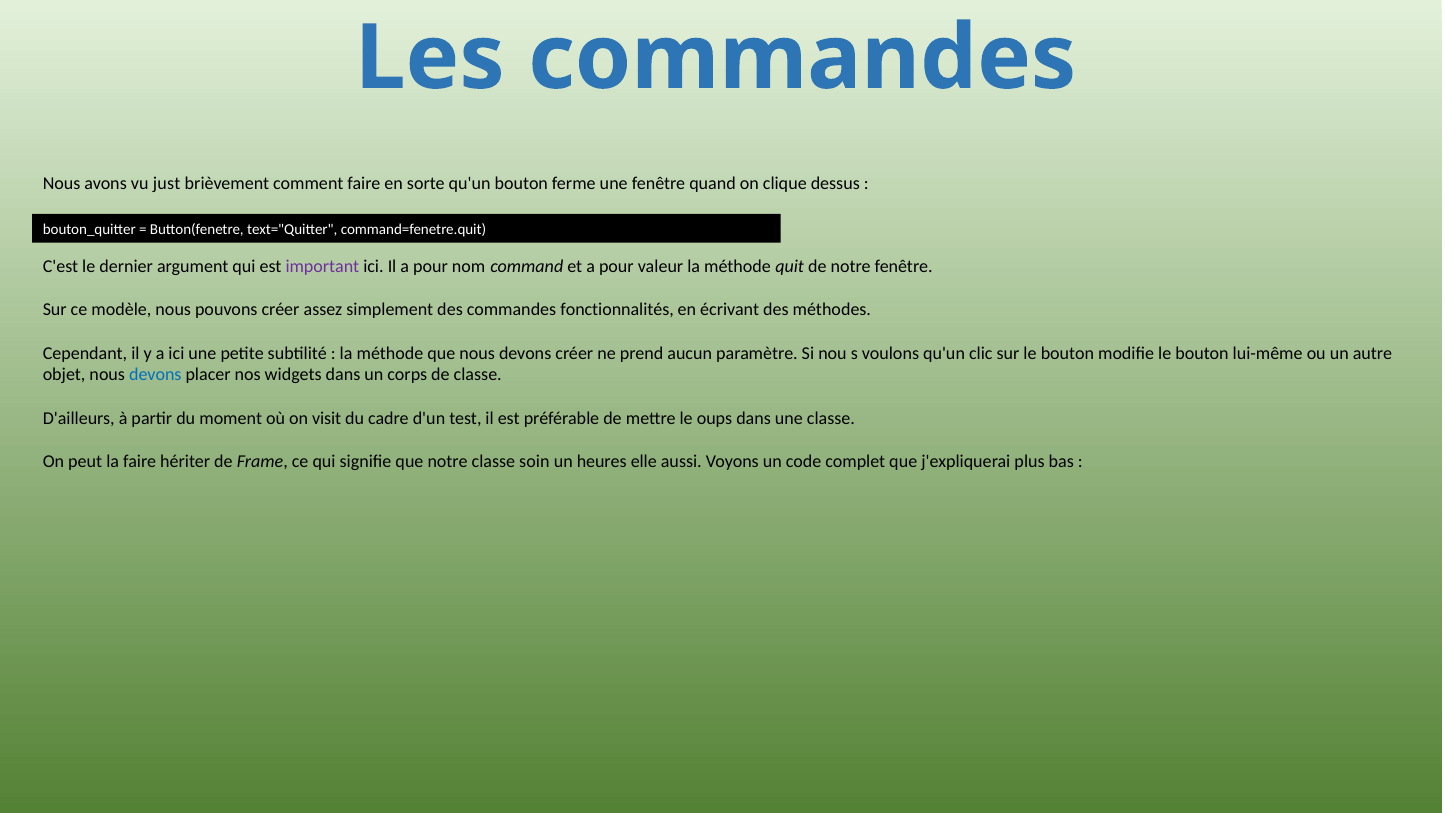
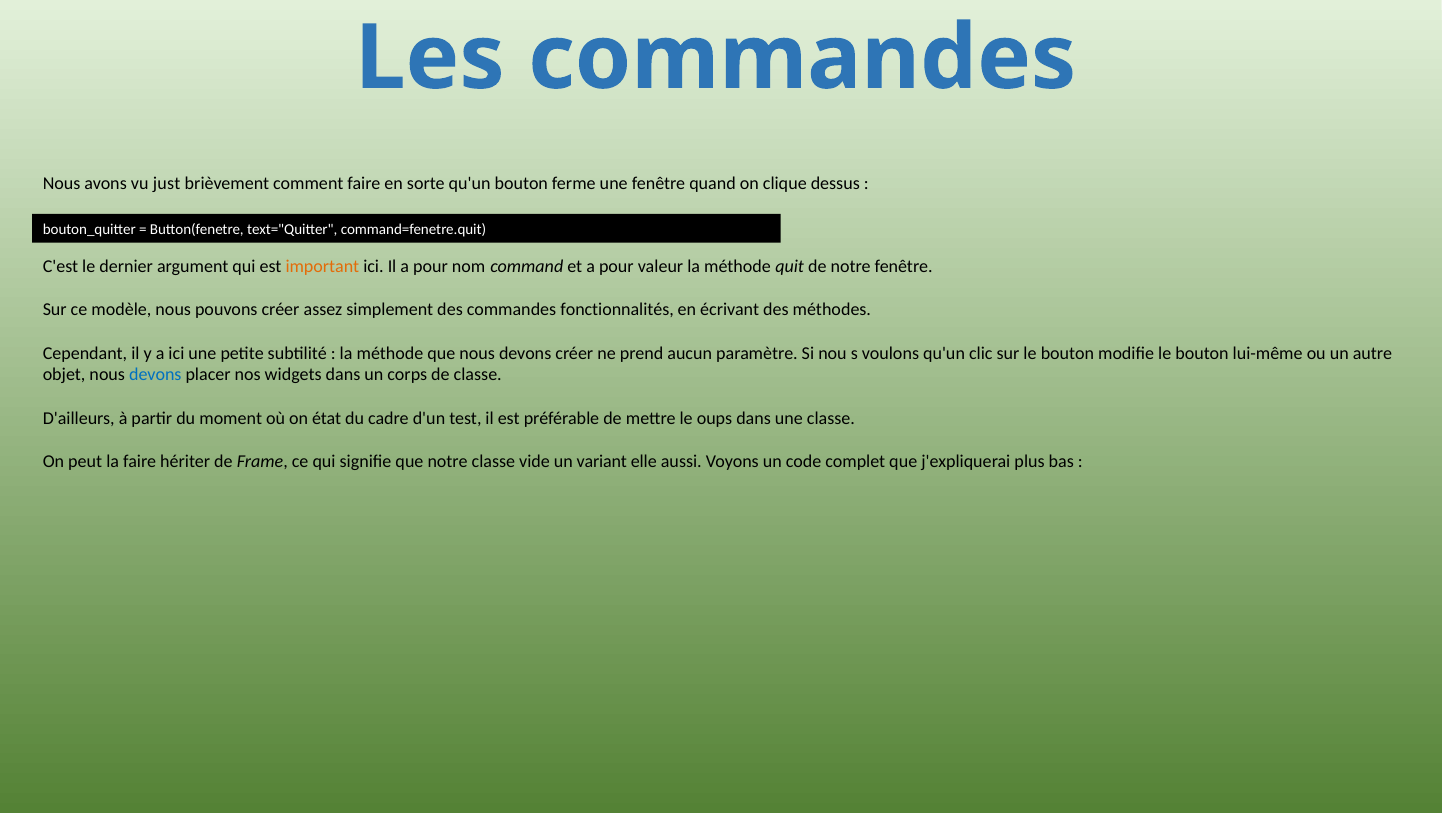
important colour: purple -> orange
visit: visit -> état
soin: soin -> vide
heures: heures -> variant
